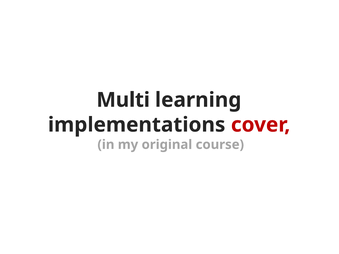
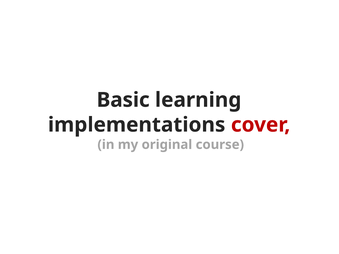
Multi: Multi -> Basic
